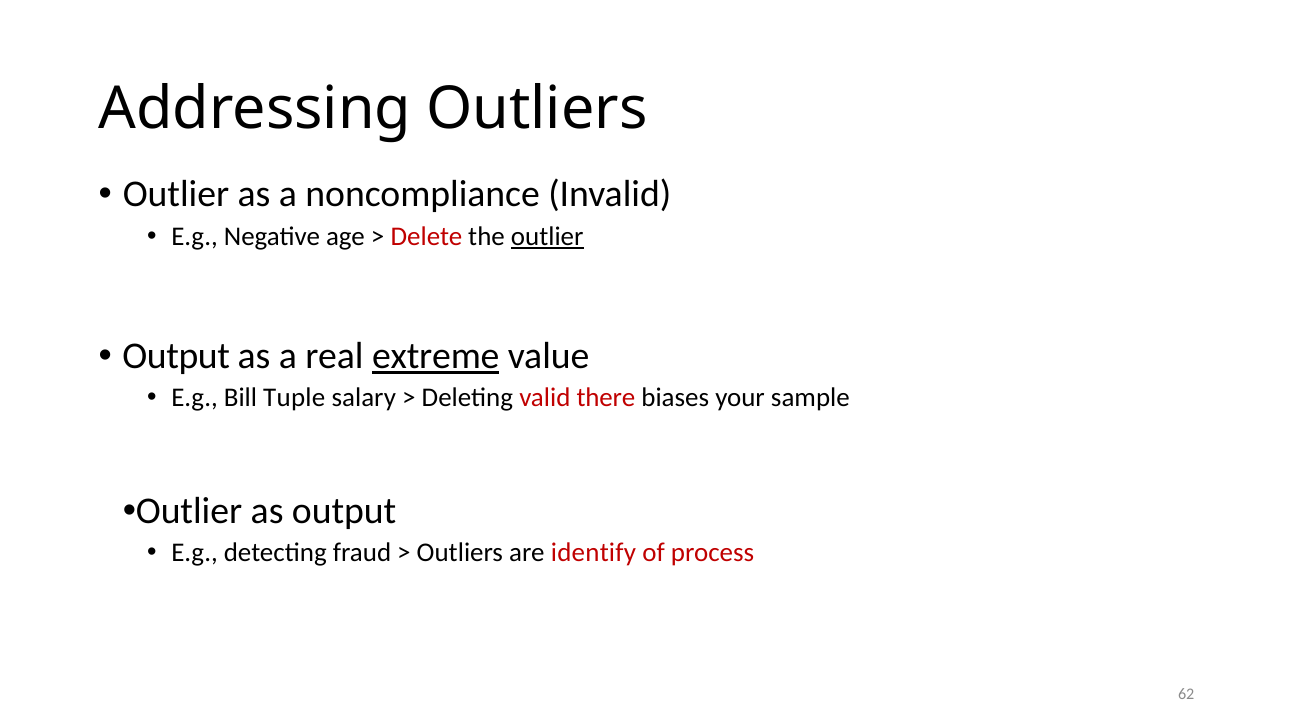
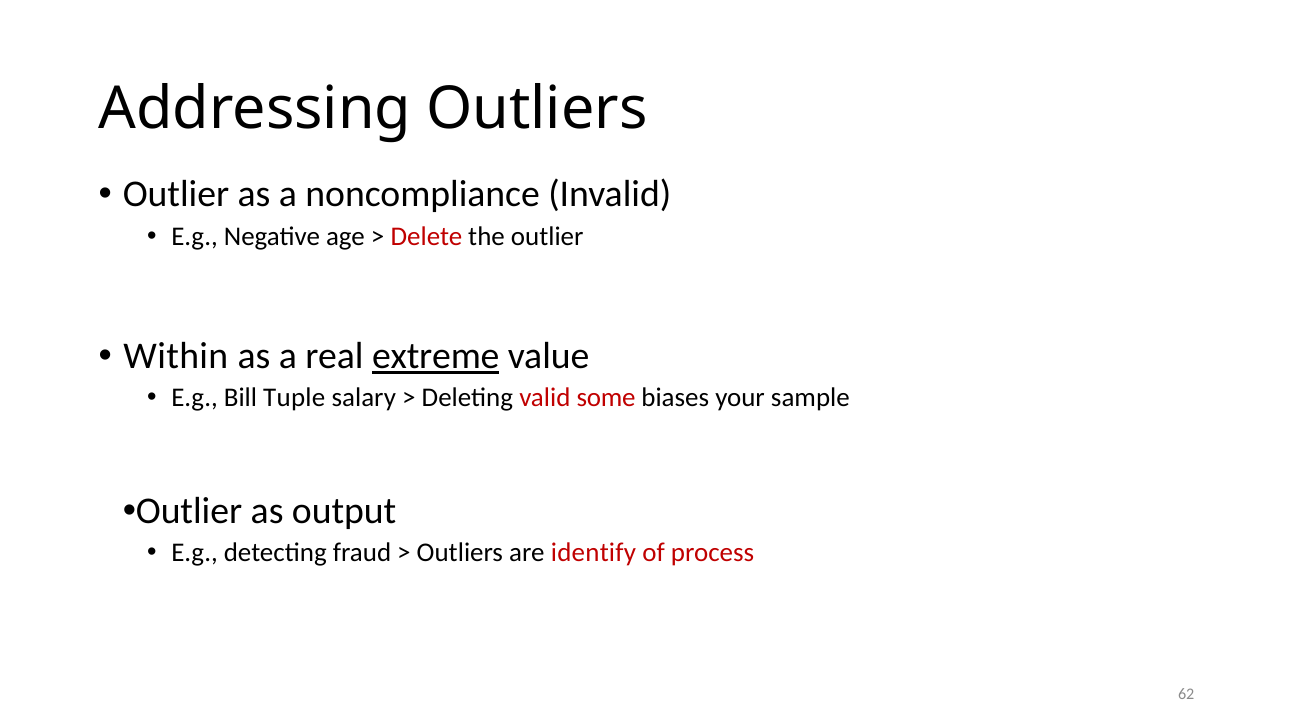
outlier at (547, 236) underline: present -> none
Output at (176, 356): Output -> Within
there: there -> some
